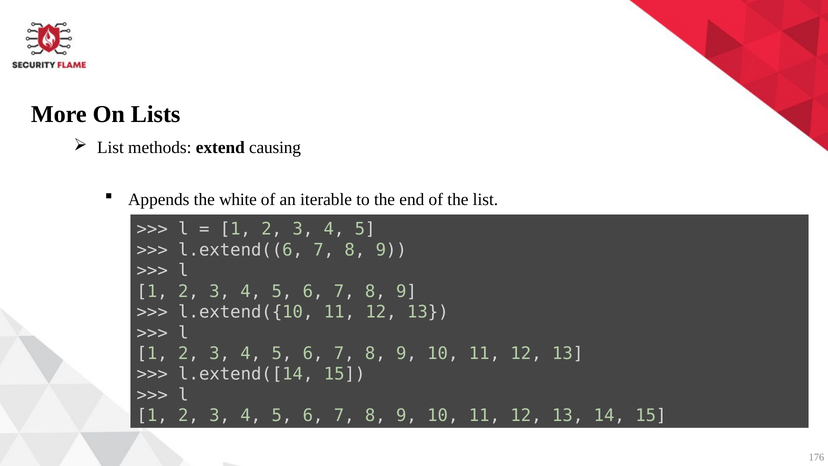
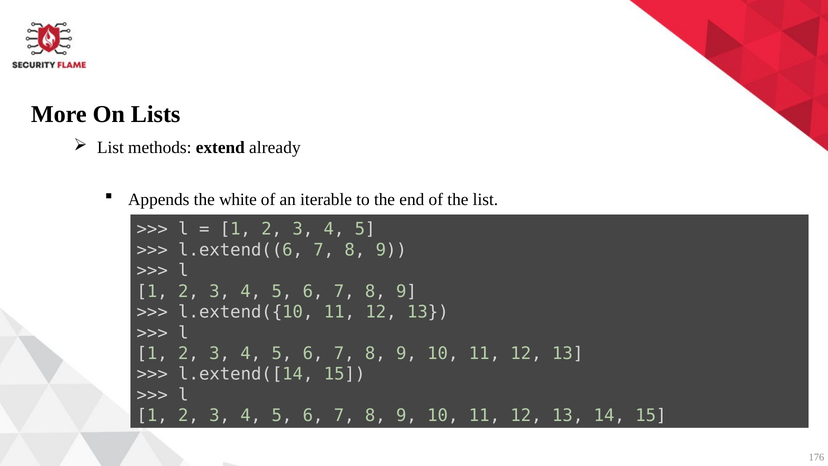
causing: causing -> already
